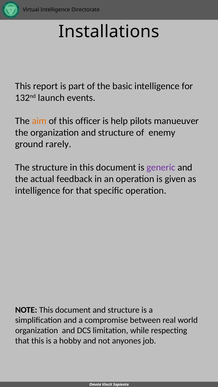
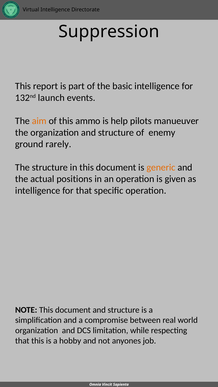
Installations: Installations -> Suppression
officer: officer -> ammo
generic colour: purple -> orange
feedback: feedback -> positions
